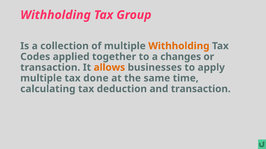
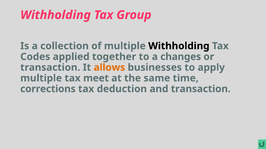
Withholding at (179, 46) colour: orange -> black
done: done -> meet
calculating: calculating -> corrections
